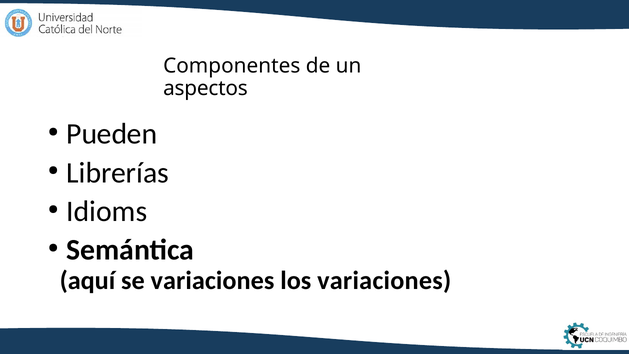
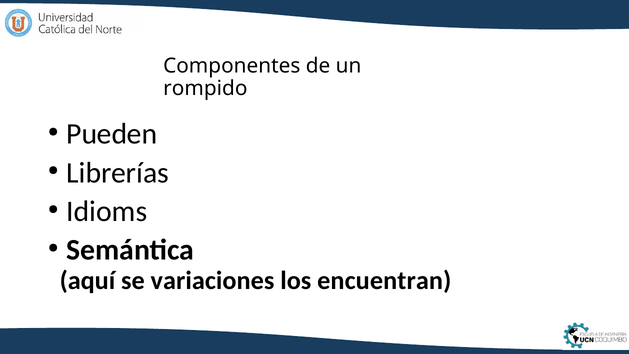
aspectos: aspectos -> rompido
los variaciones: variaciones -> encuentran
